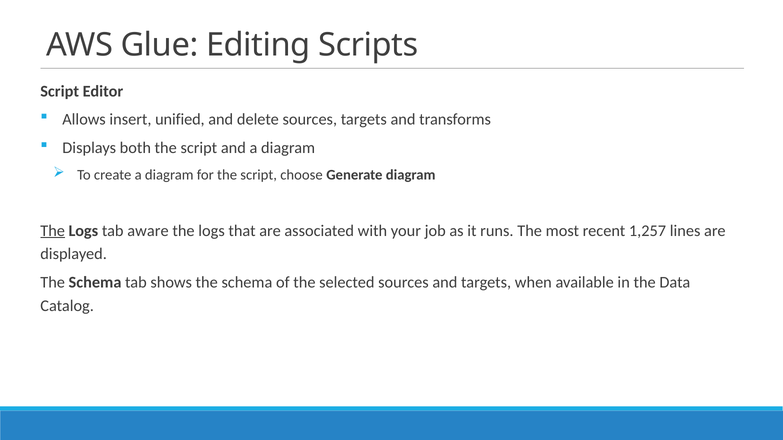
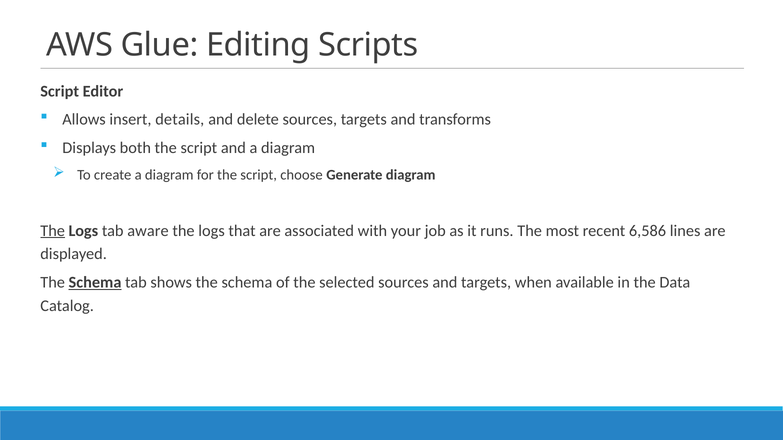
unified: unified -> details
1,257: 1,257 -> 6,586
Schema at (95, 283) underline: none -> present
